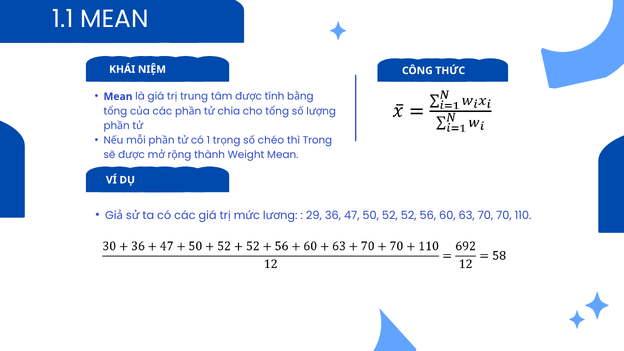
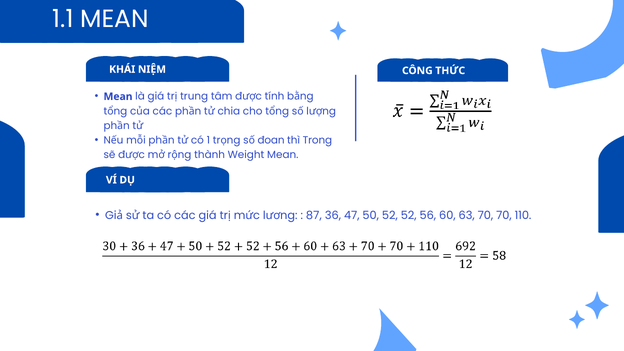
chéo: chéo -> đoan
29: 29 -> 87
